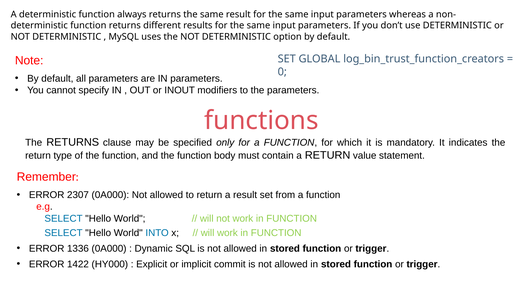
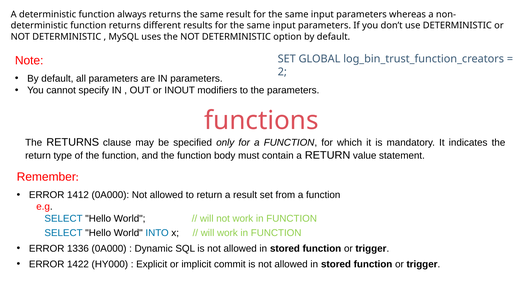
0: 0 -> 2
2307: 2307 -> 1412
